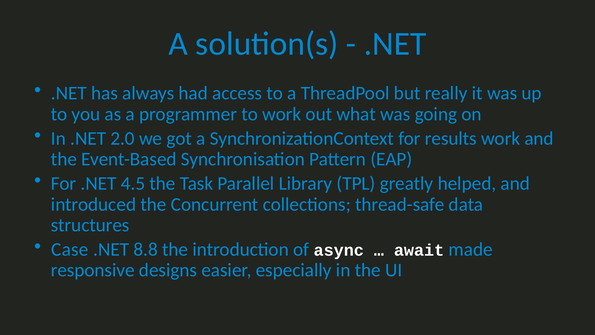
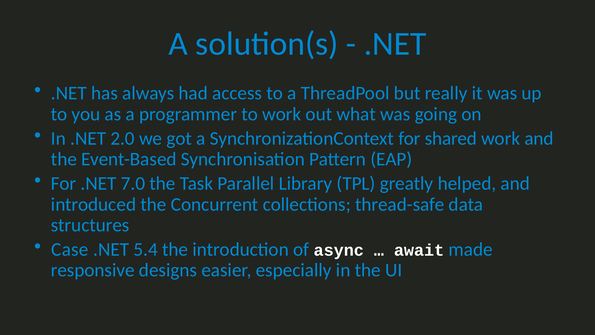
results: results -> shared
4.5: 4.5 -> 7.0
8.8: 8.8 -> 5.4
